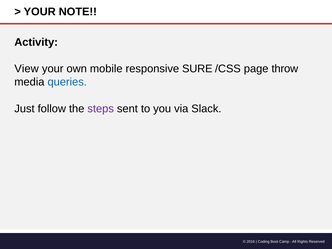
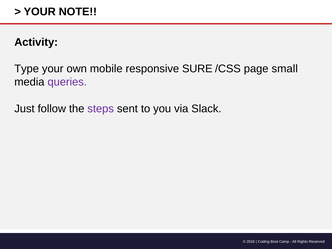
View: View -> Type
throw: throw -> small
queries colour: blue -> purple
